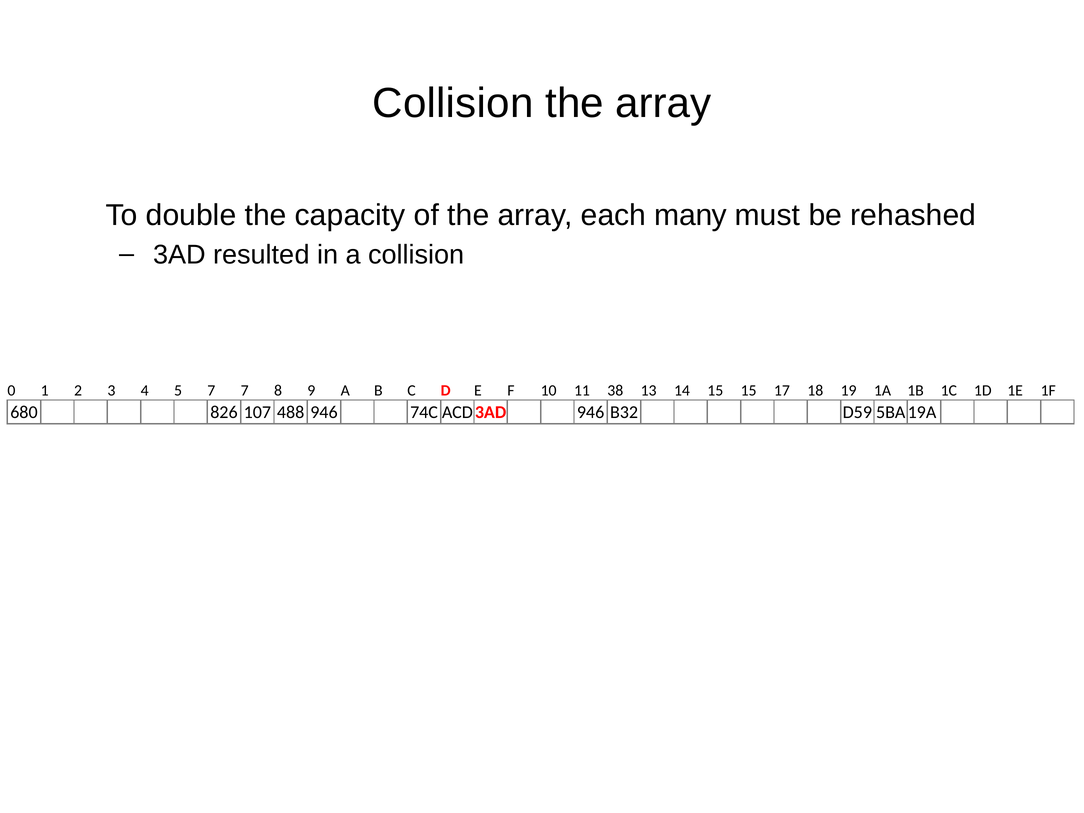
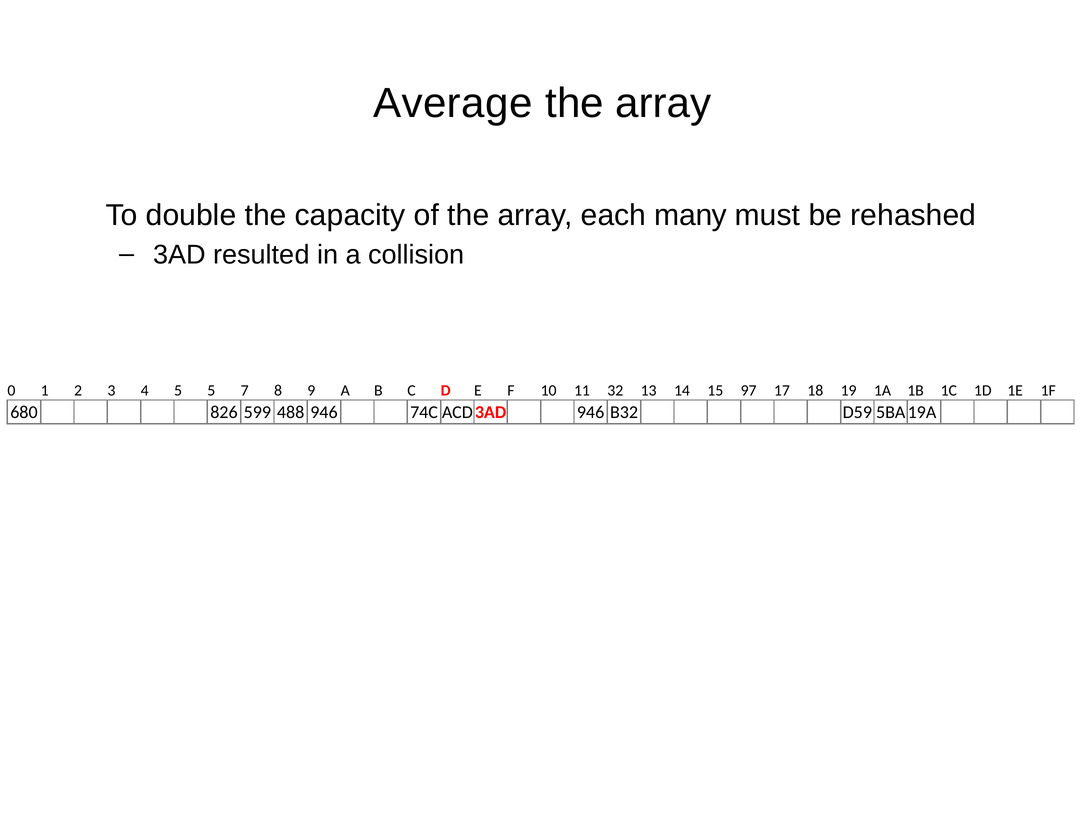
Collision at (453, 103): Collision -> Average
5 7: 7 -> 5
38: 38 -> 32
15 15: 15 -> 97
107: 107 -> 599
